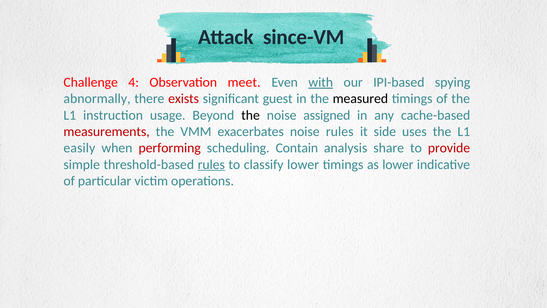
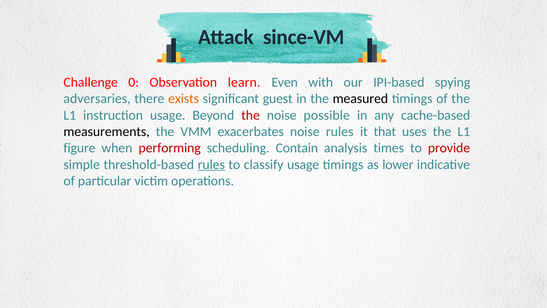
4: 4 -> 0
meet: meet -> learn
with underline: present -> none
abnormally: abnormally -> adversaries
exists colour: red -> orange
the at (251, 115) colour: black -> red
assigned: assigned -> possible
measurements colour: red -> black
side: side -> that
easily: easily -> figure
share: share -> times
classify lower: lower -> usage
